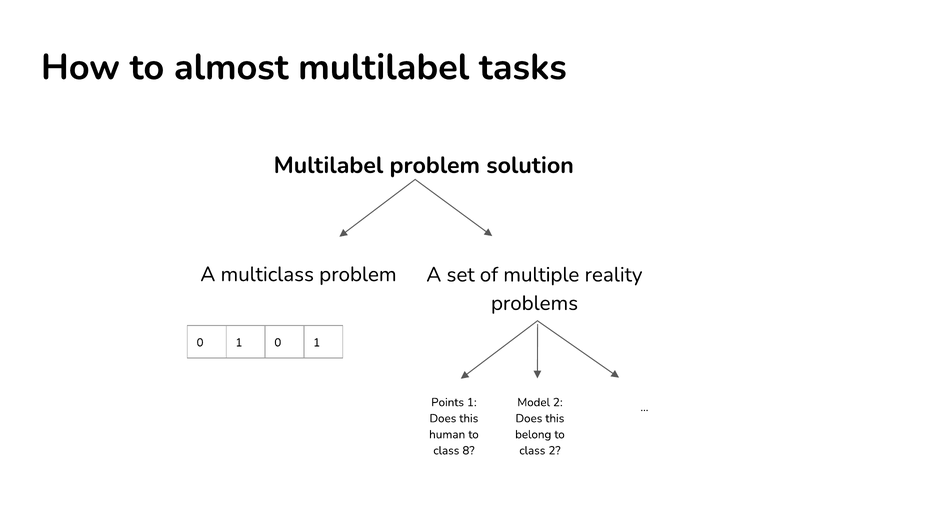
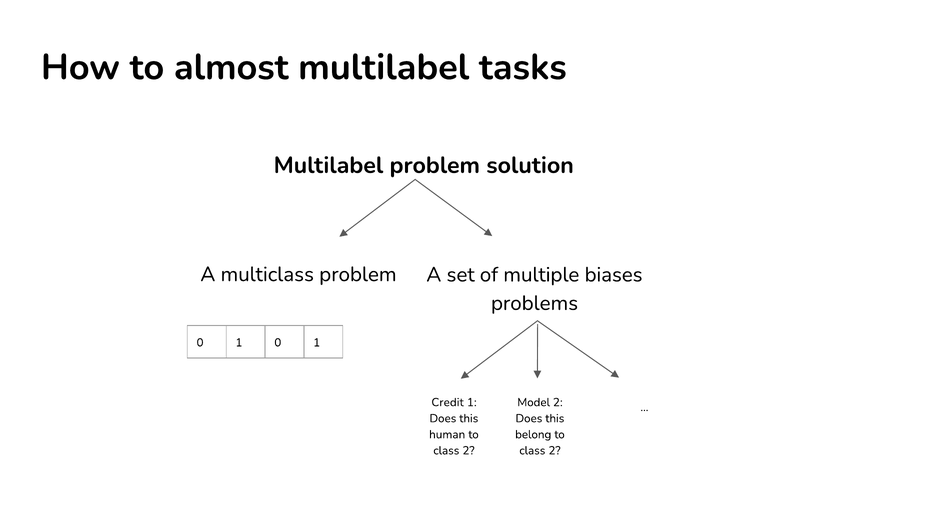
reality: reality -> biases
Points: Points -> Credit
8 at (468, 450): 8 -> 2
